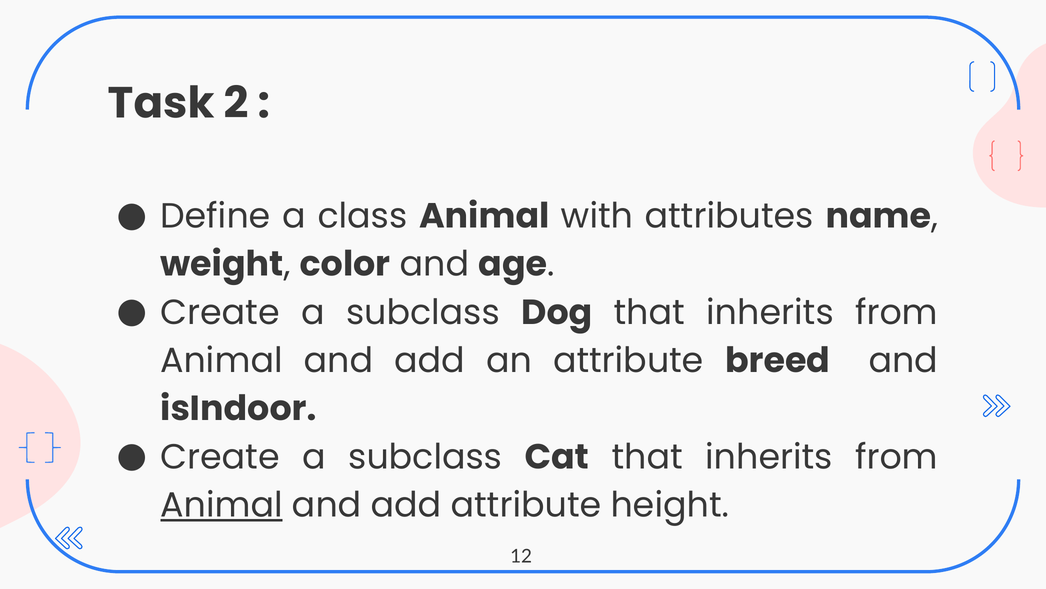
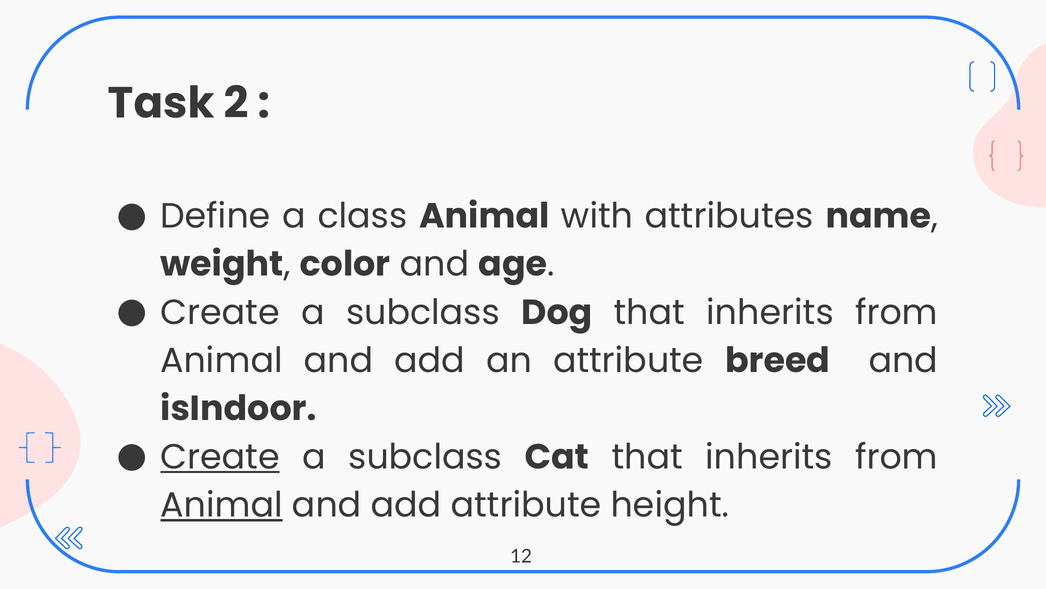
Create at (220, 457) underline: none -> present
